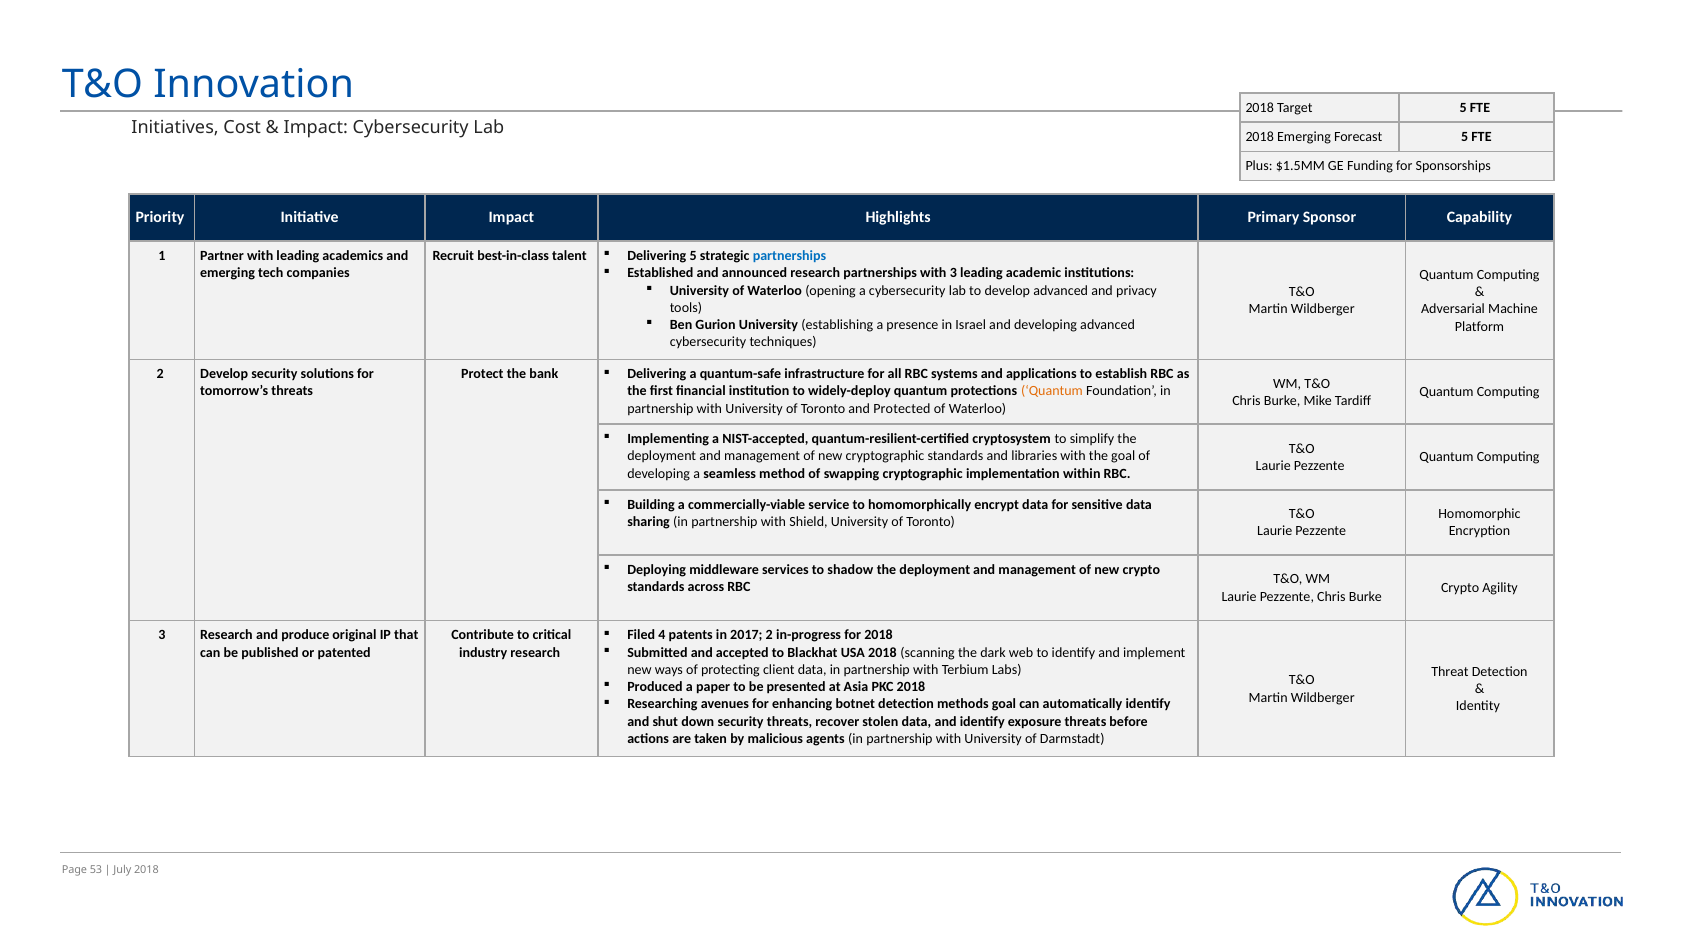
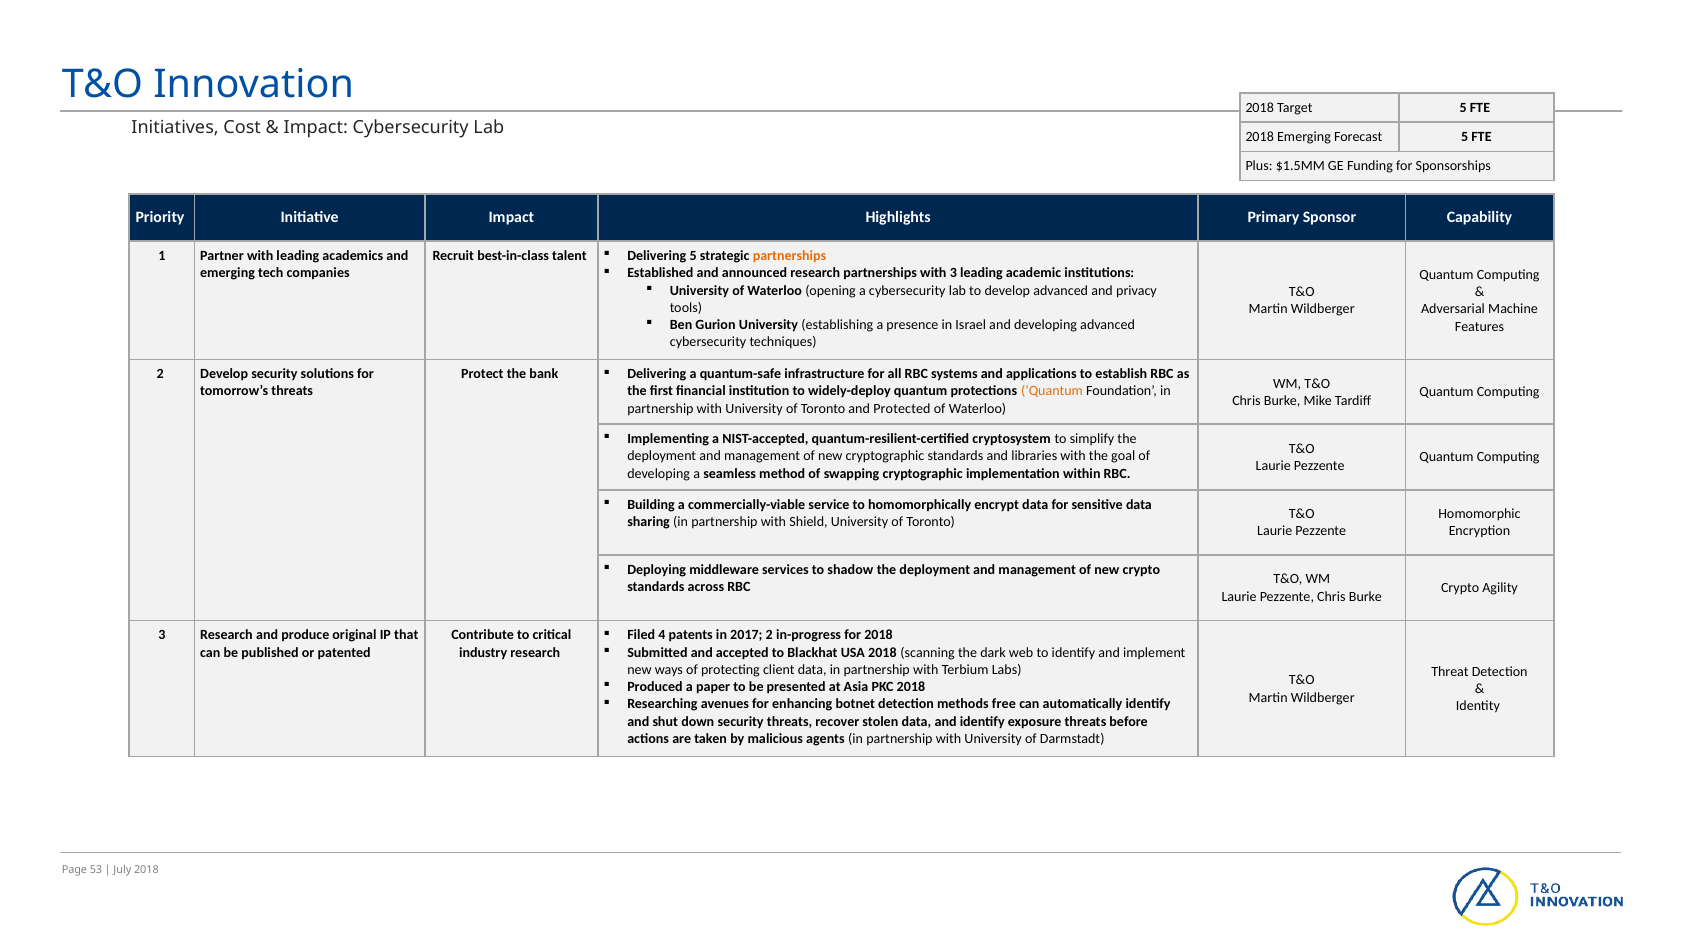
partnerships at (790, 256) colour: blue -> orange
Platform: Platform -> Features
methods goal: goal -> free
